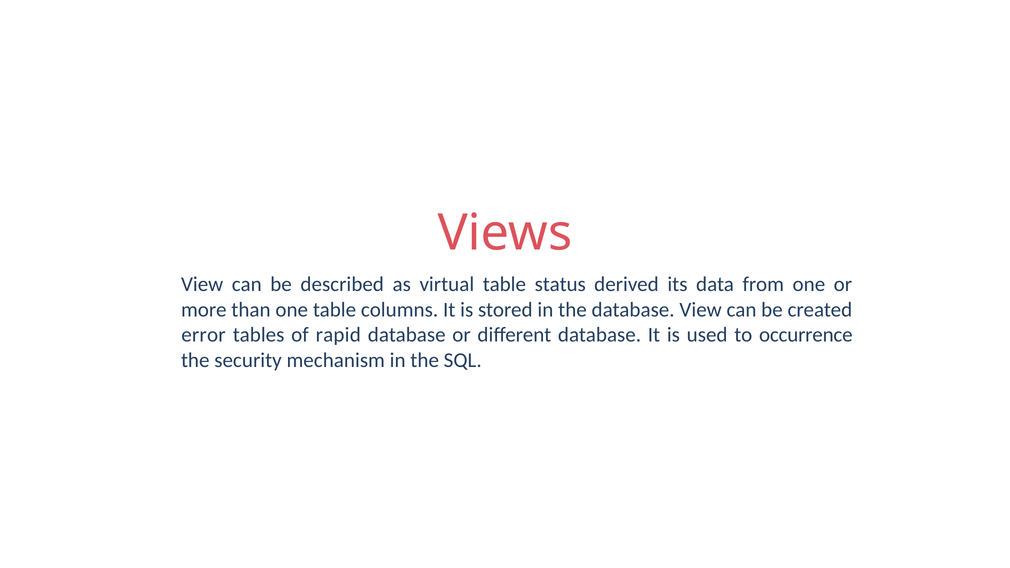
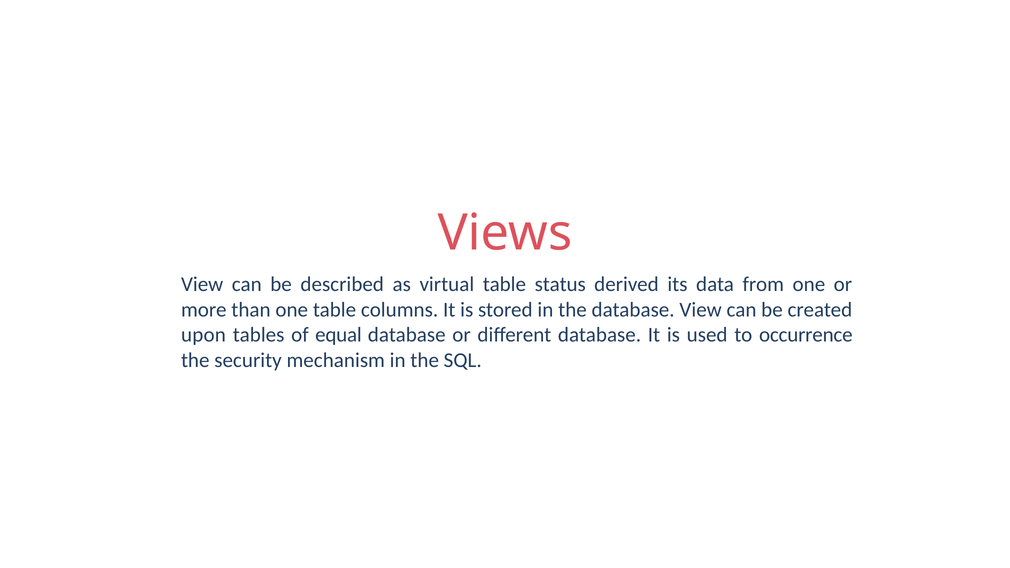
error: error -> upon
rapid: rapid -> equal
